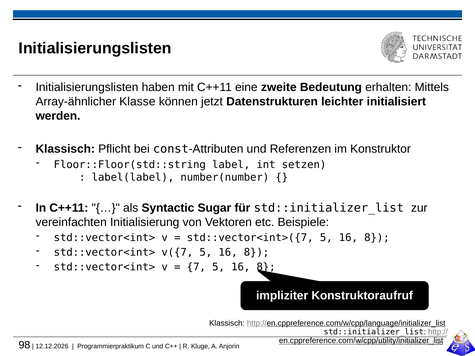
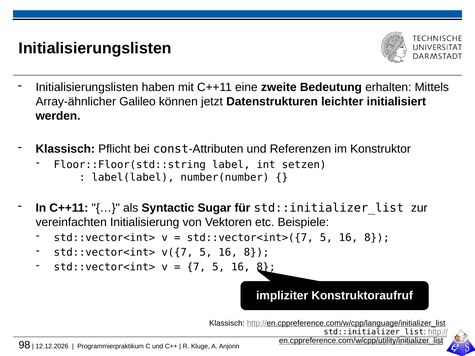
Klasse: Klasse -> Galileo
